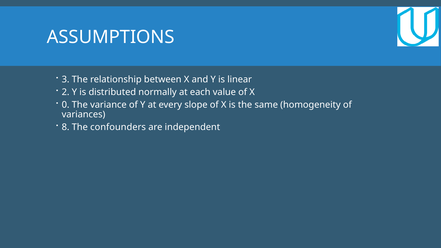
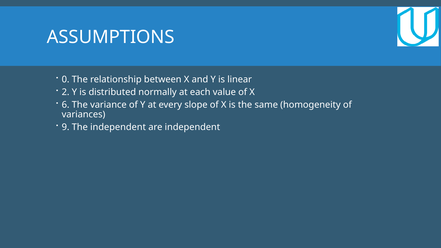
3: 3 -> 0
0: 0 -> 6
8: 8 -> 9
The confounders: confounders -> independent
